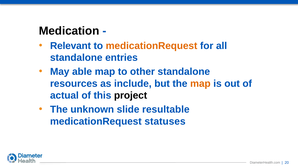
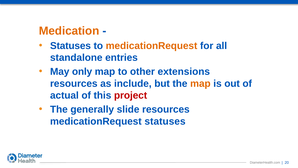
Medication colour: black -> orange
Relevant at (70, 46): Relevant -> Statuses
able: able -> only
other standalone: standalone -> extensions
project colour: black -> red
unknown: unknown -> generally
slide resultable: resultable -> resources
